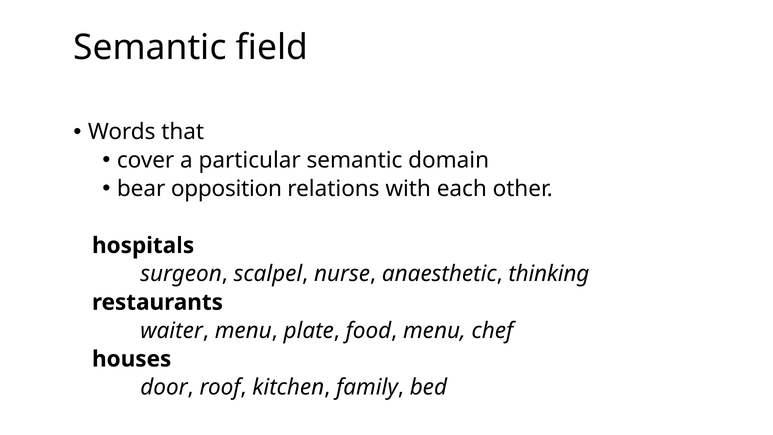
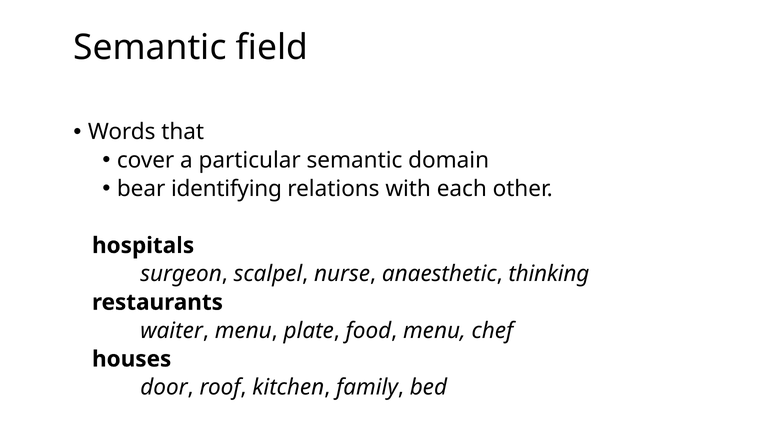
opposition: opposition -> identifying
